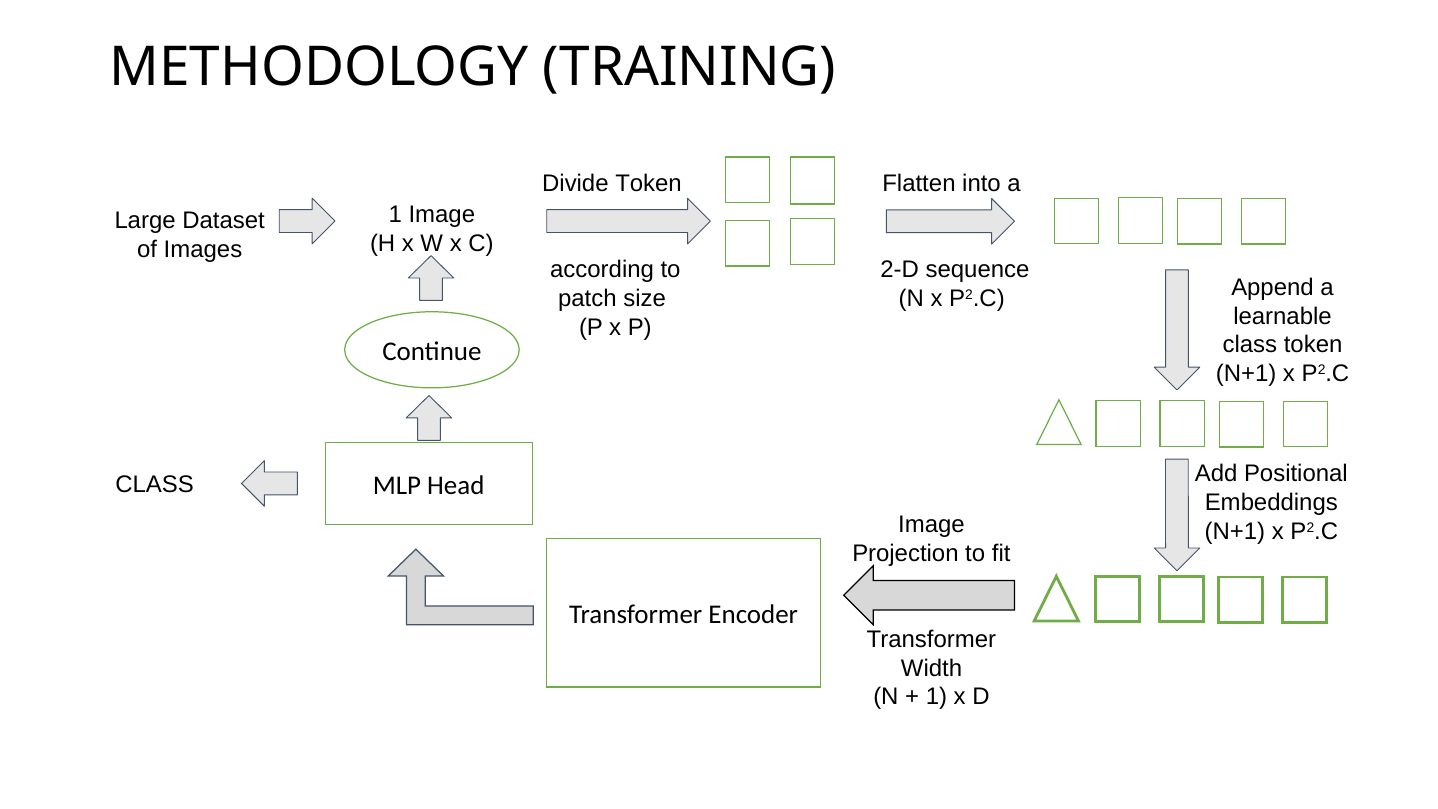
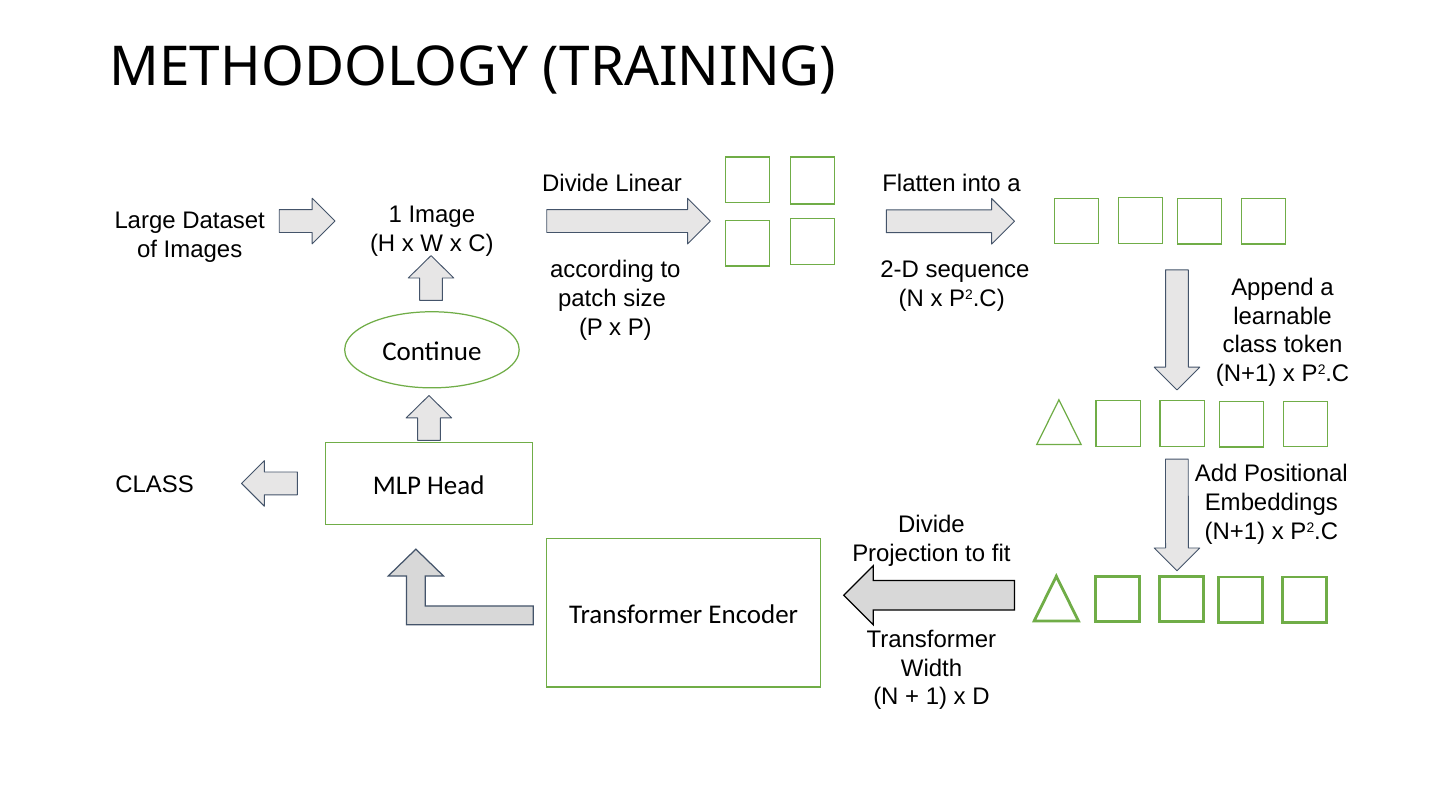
Divide Token: Token -> Linear
Image at (931, 525): Image -> Divide
